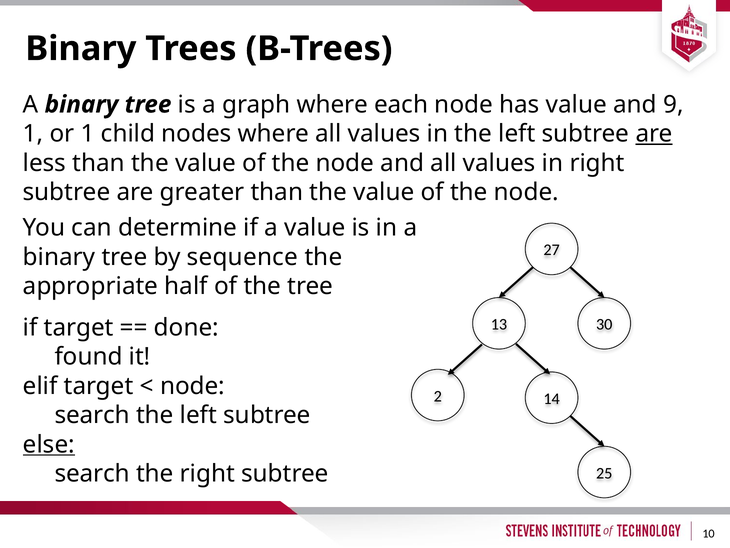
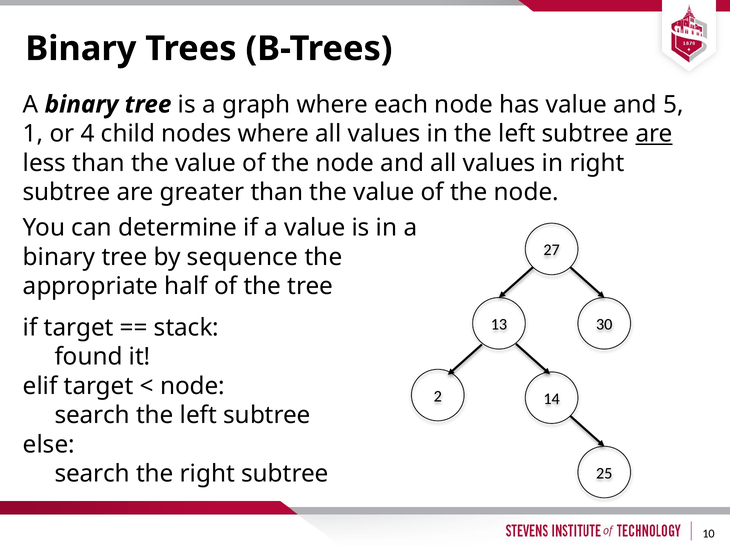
9: 9 -> 5
or 1: 1 -> 4
done: done -> stack
else underline: present -> none
